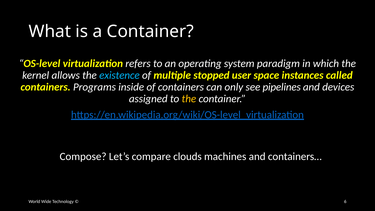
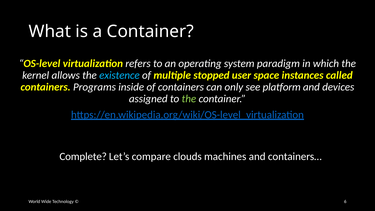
pipelines: pipelines -> platform
the at (189, 99) colour: yellow -> light green
Compose: Compose -> Complete
